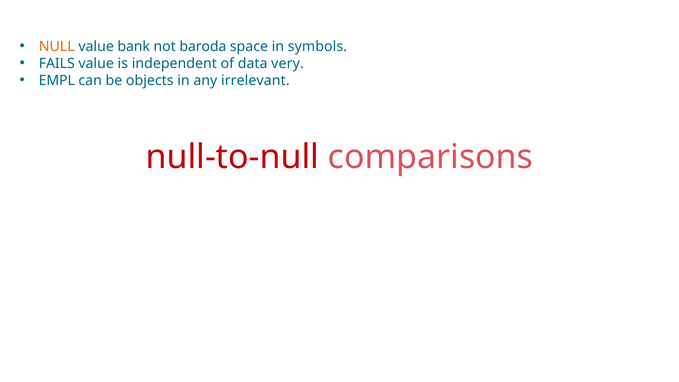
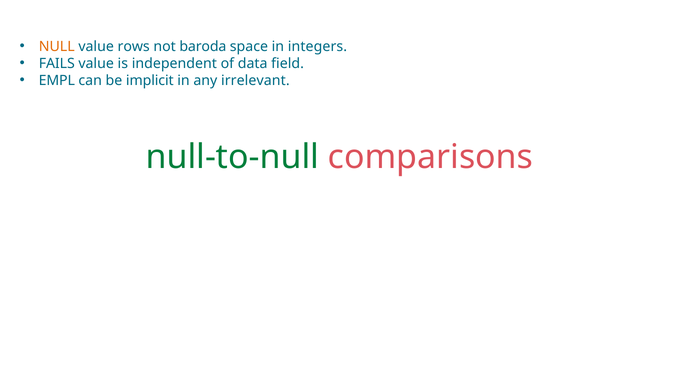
bank: bank -> rows
symbols: symbols -> integers
very: very -> field
objects: objects -> implicit
null-to-null colour: red -> green
